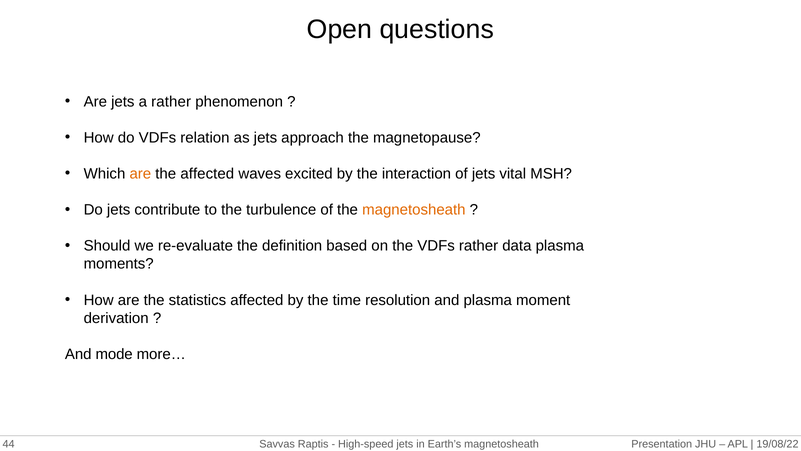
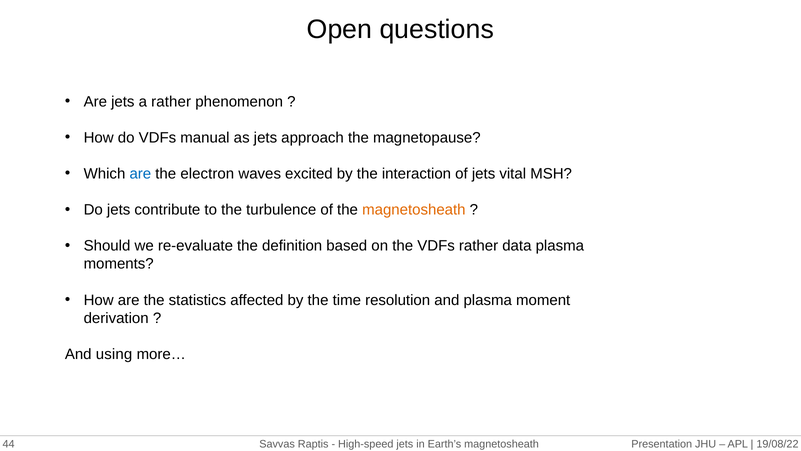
relation: relation -> manual
are at (140, 174) colour: orange -> blue
the affected: affected -> electron
mode: mode -> using
